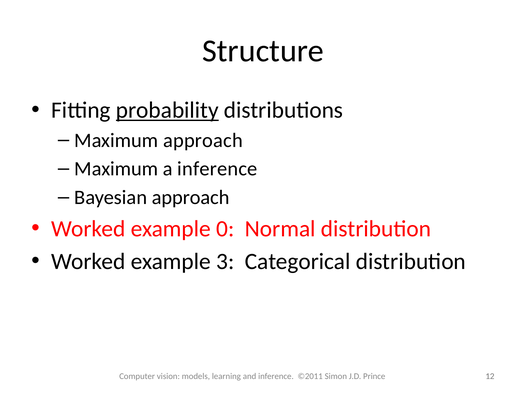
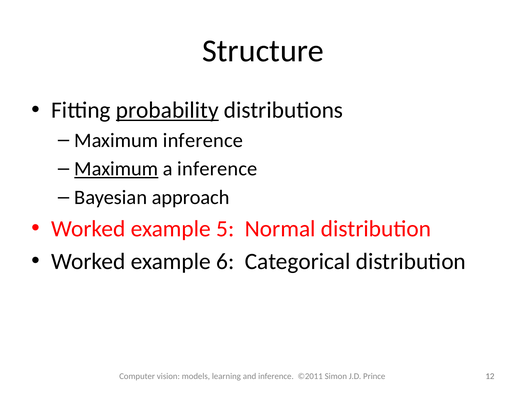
Maximum approach: approach -> inference
Maximum at (116, 169) underline: none -> present
0: 0 -> 5
3: 3 -> 6
